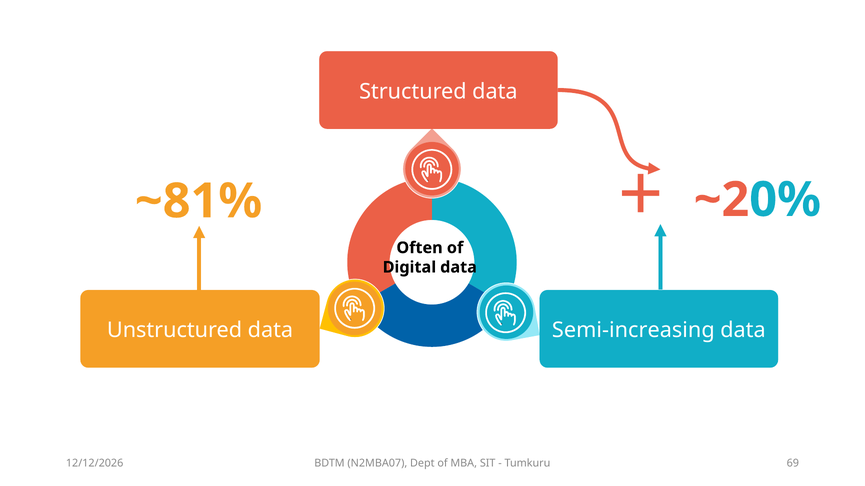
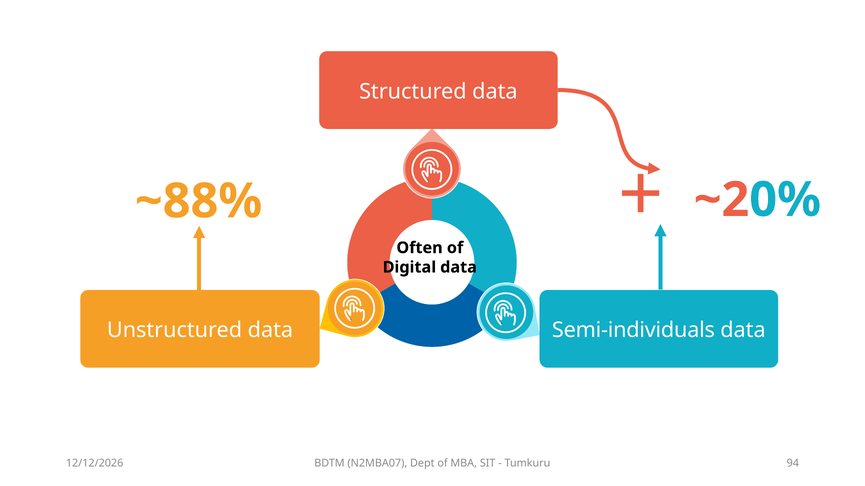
~81%: ~81% -> ~88%
Semi-increasing: Semi-increasing -> Semi-individuals
69: 69 -> 94
